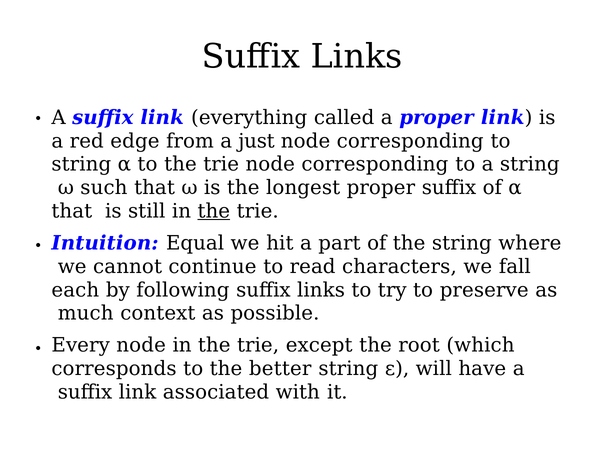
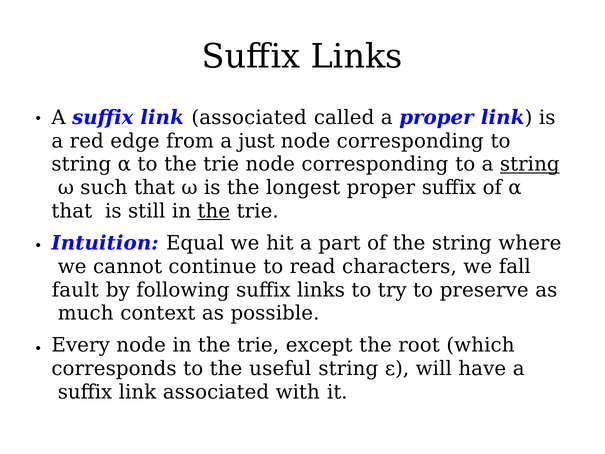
everything at (249, 118): everything -> associated
string at (530, 164) underline: none -> present
each: each -> fault
better: better -> useful
